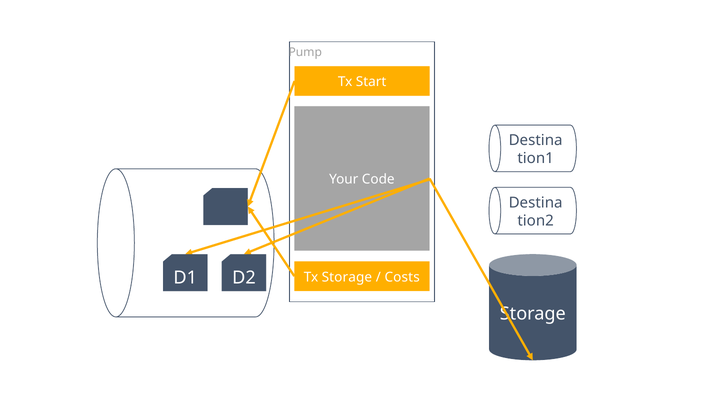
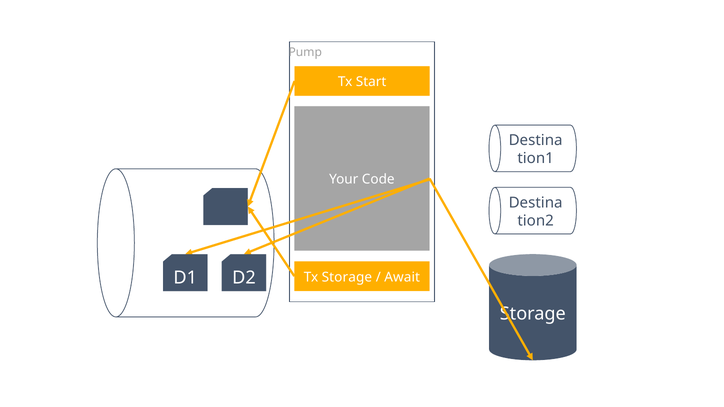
Costs: Costs -> Await
